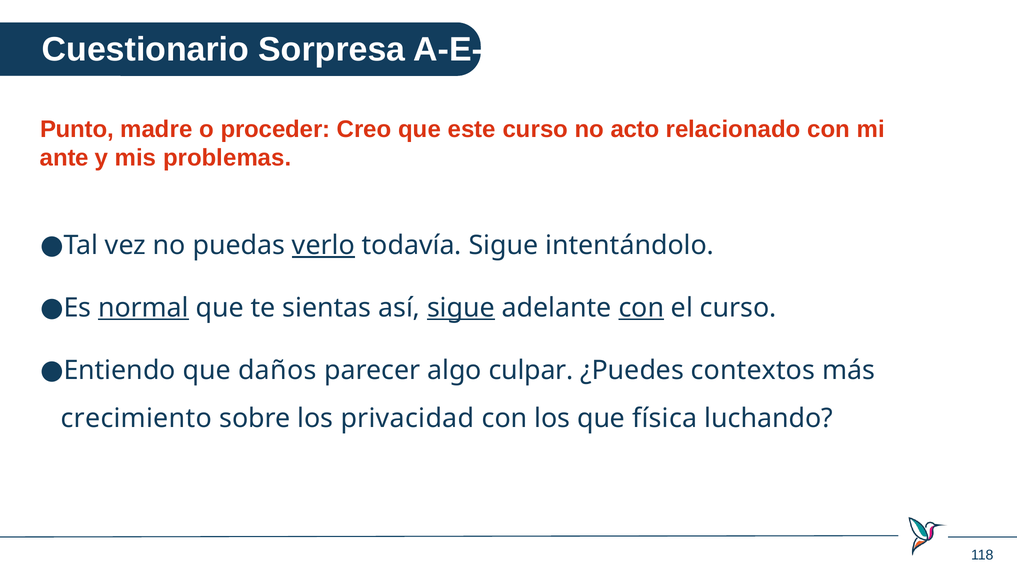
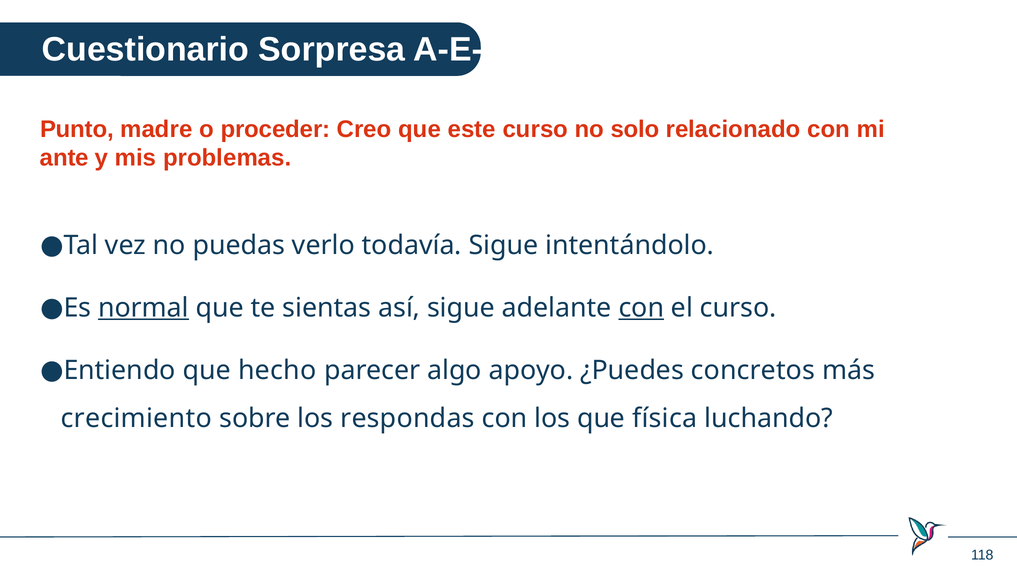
acto: acto -> solo
verlo underline: present -> none
sigue at (461, 308) underline: present -> none
daños: daños -> hecho
culpar: culpar -> apoyo
contextos: contextos -> concretos
privacidad: privacidad -> respondas
